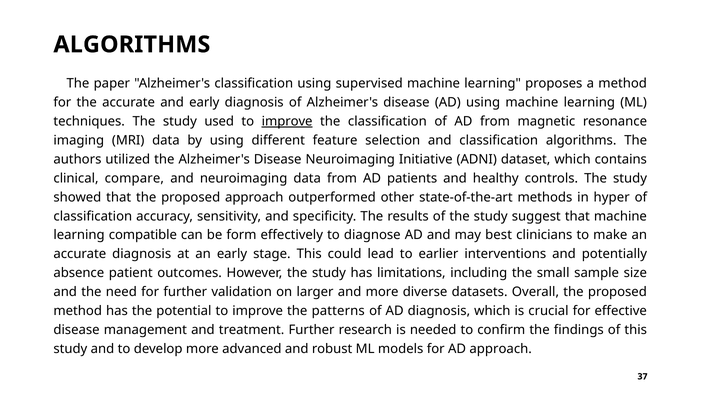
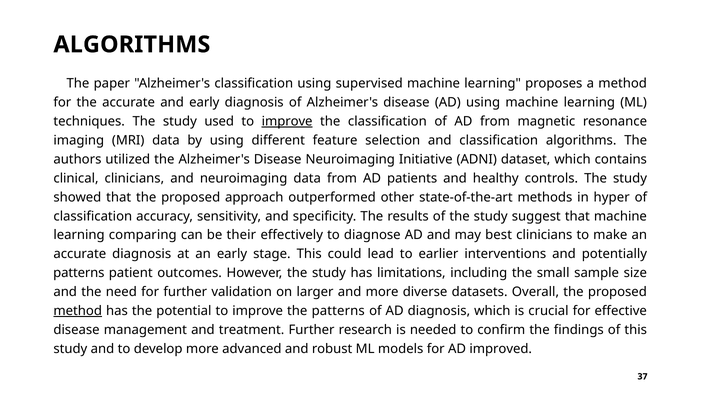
clinical compare: compare -> clinicians
compatible: compatible -> comparing
form: form -> their
absence at (79, 273): absence -> patterns
method at (78, 310) underline: none -> present
AD approach: approach -> improved
